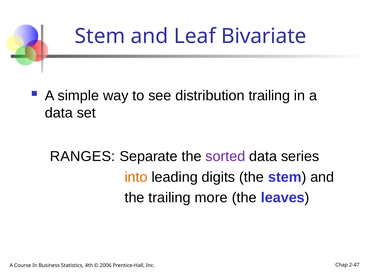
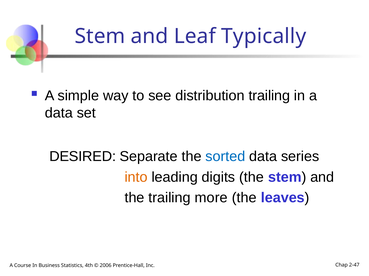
Bivariate: Bivariate -> Typically
RANGES: RANGES -> DESIRED
sorted colour: purple -> blue
